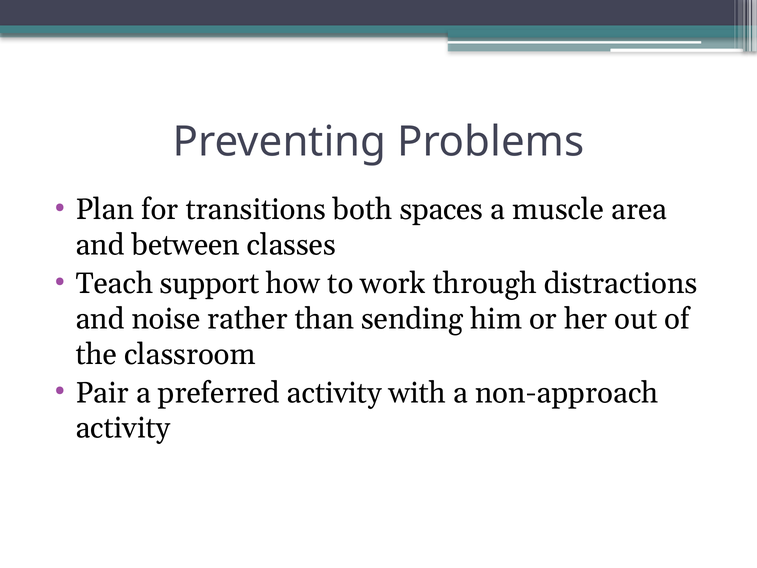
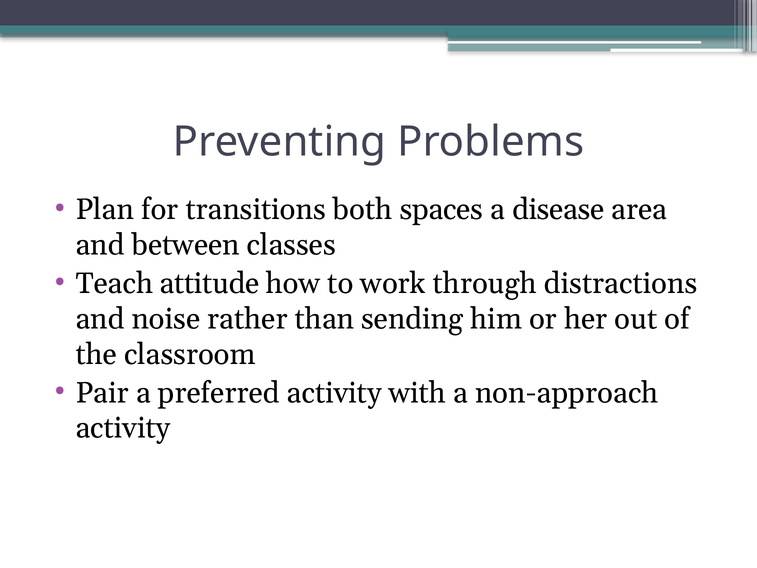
muscle: muscle -> disease
support: support -> attitude
